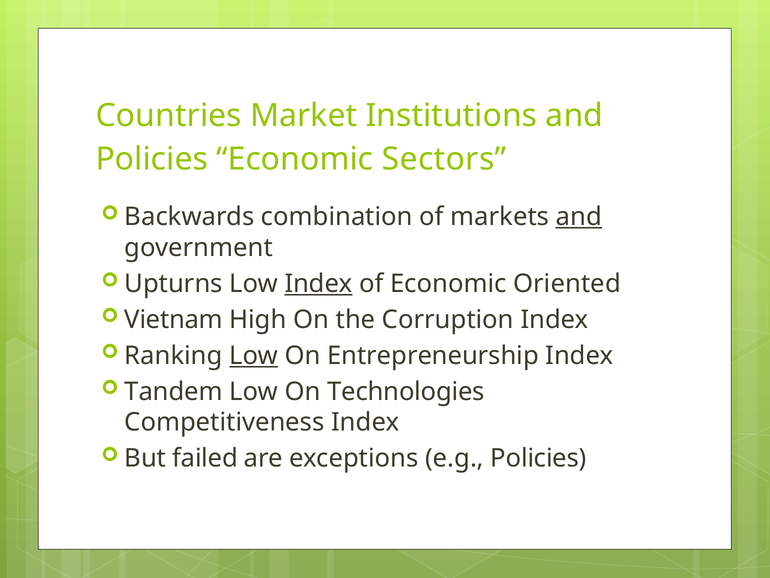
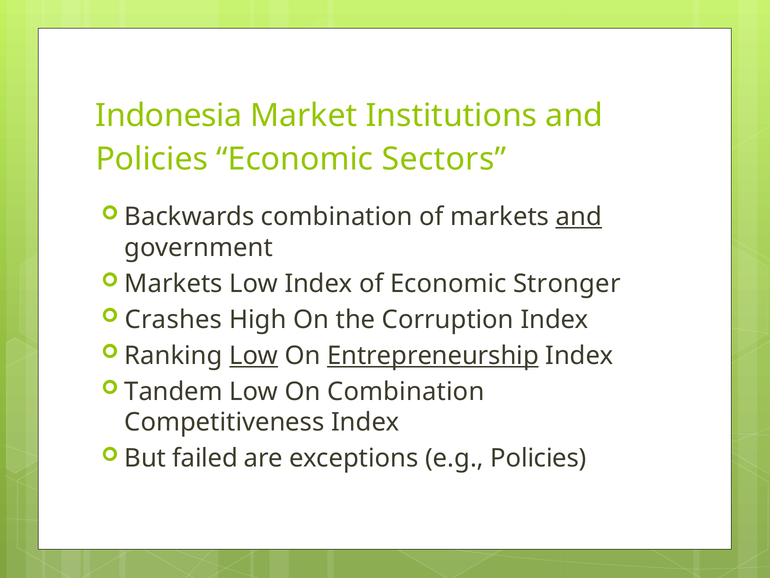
Countries: Countries -> Indonesia
Upturns at (174, 283): Upturns -> Markets
Index at (319, 283) underline: present -> none
Oriented: Oriented -> Stronger
Vietnam: Vietnam -> Crashes
Entrepreneurship underline: none -> present
On Technologies: Technologies -> Combination
